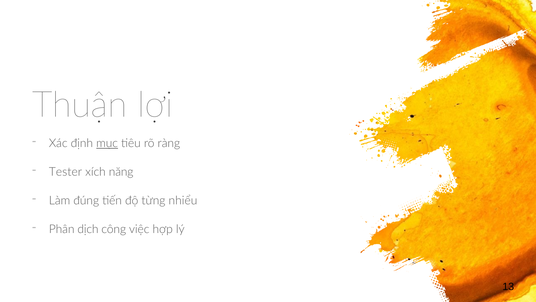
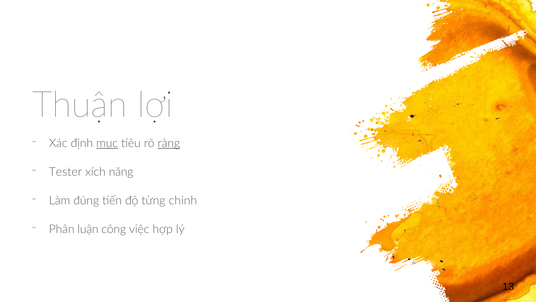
ràng underline: none -> present
nhiểu: nhiểu -> chỉnh
dịch: dịch -> luận
